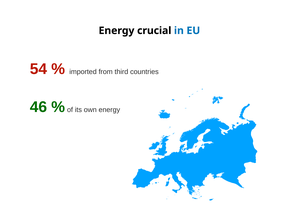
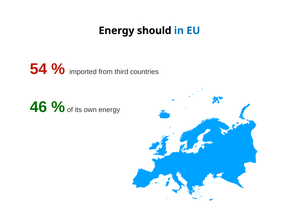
crucial: crucial -> should
